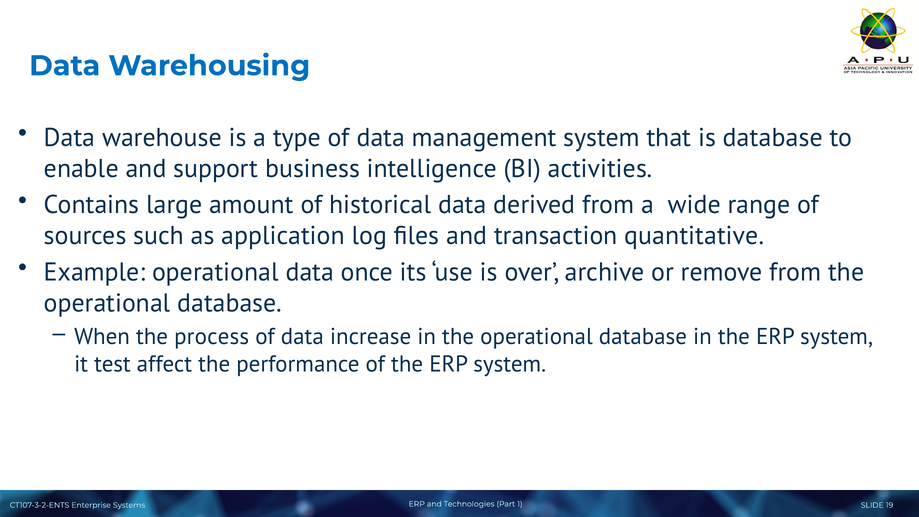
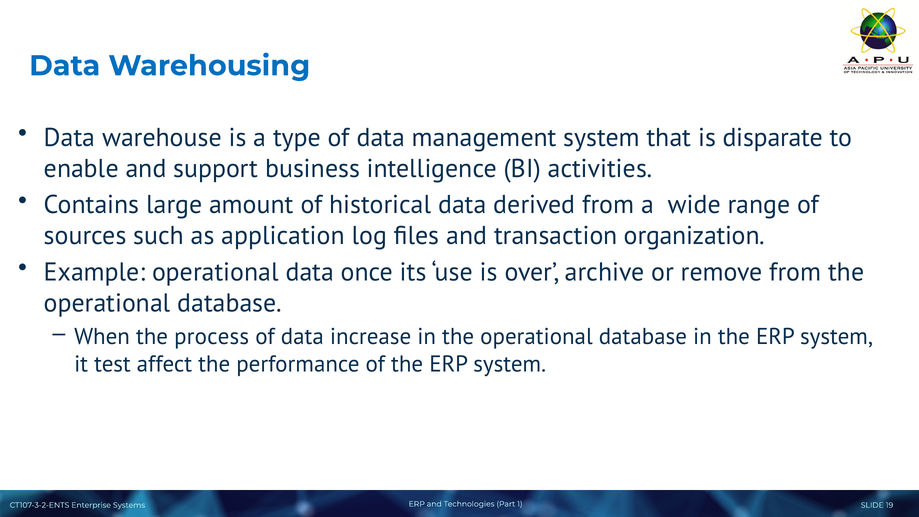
is database: database -> disparate
quantitative: quantitative -> organization
